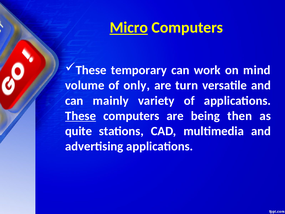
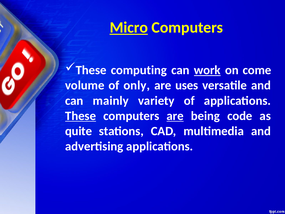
temporary: temporary -> computing
work underline: none -> present
mind: mind -> come
turn: turn -> uses
are at (175, 116) underline: none -> present
then: then -> code
